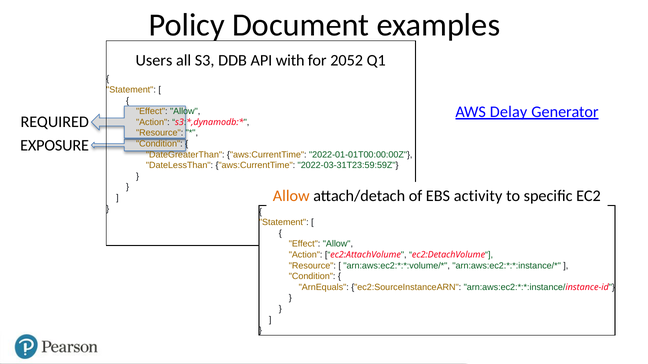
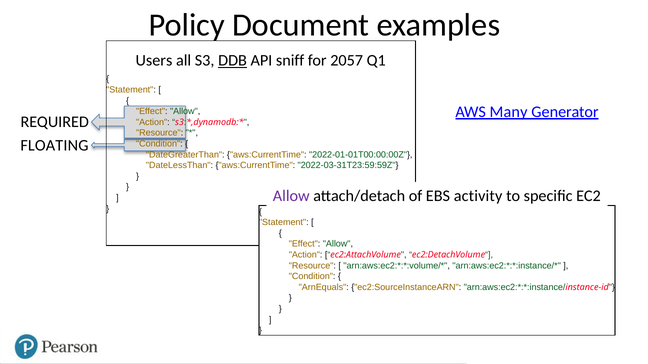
DDB underline: none -> present
with: with -> sniff
2052: 2052 -> 2057
Delay: Delay -> Many
EXPOSURE: EXPOSURE -> FLOATING
Allow at (291, 196) colour: orange -> purple
